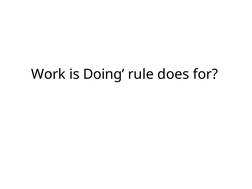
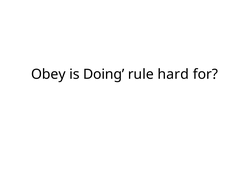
Work: Work -> Obey
does: does -> hard
